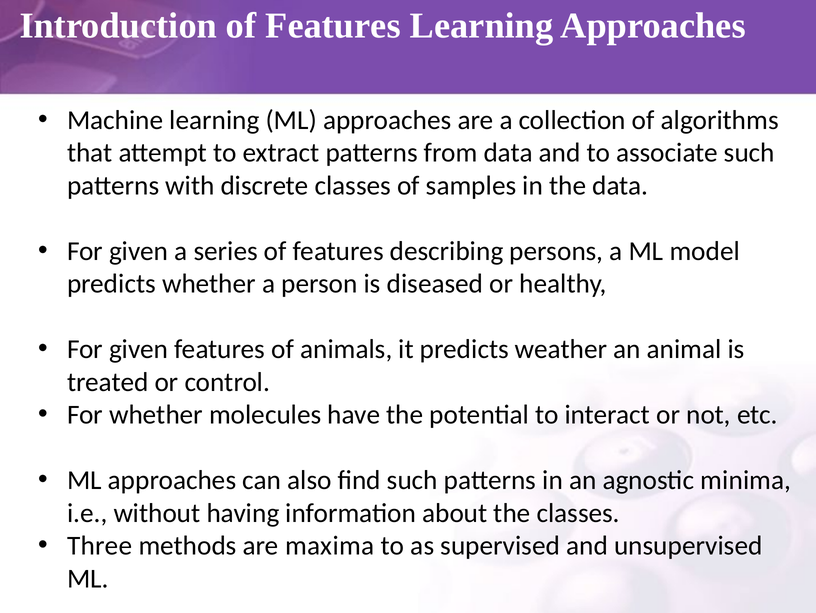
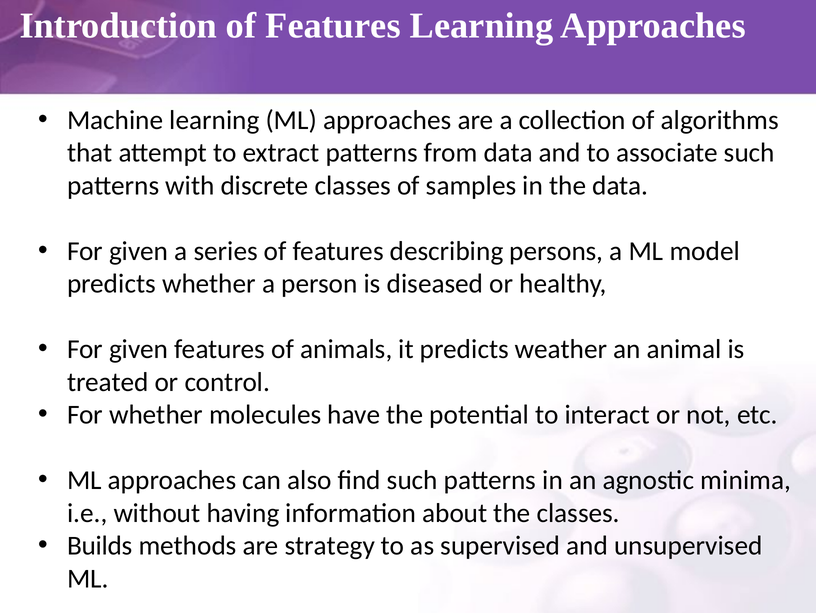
Three: Three -> Builds
maxima: maxima -> strategy
